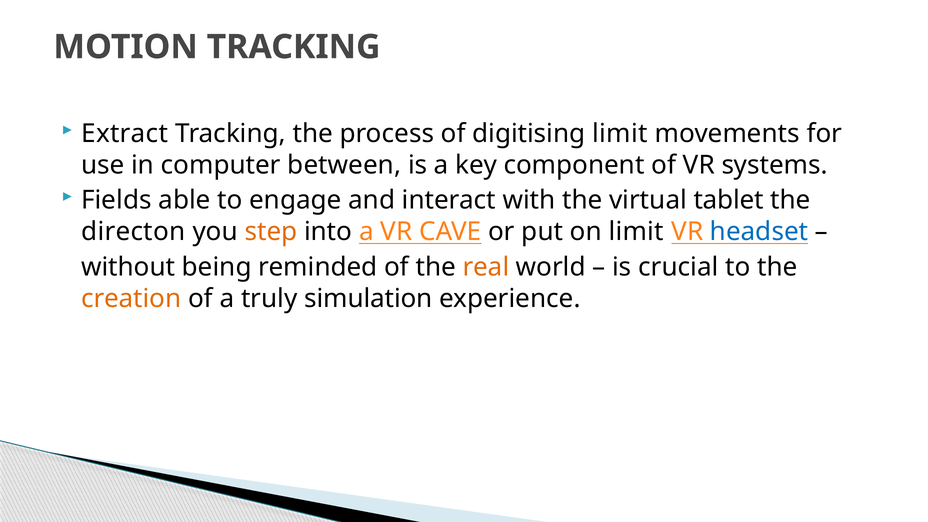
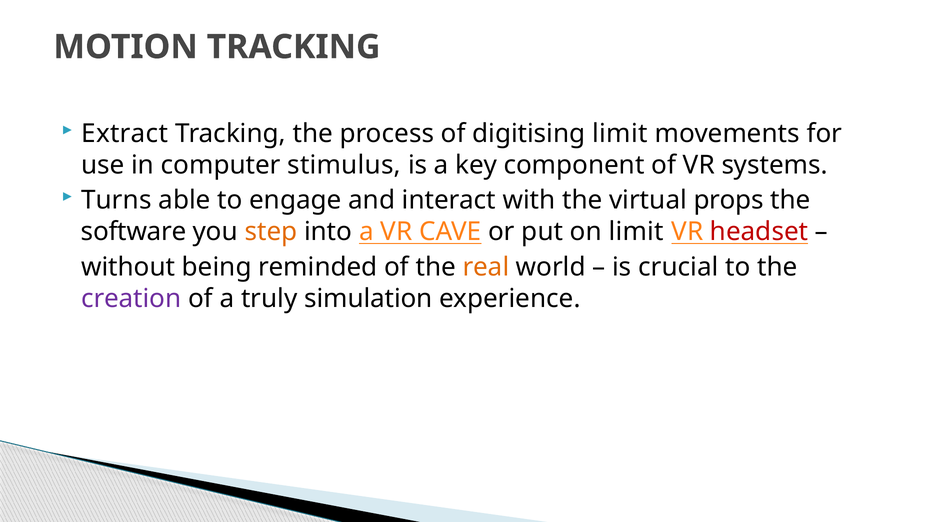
between: between -> stimulus
Fields: Fields -> Turns
tablet: tablet -> props
directon: directon -> software
headset colour: blue -> red
creation colour: orange -> purple
